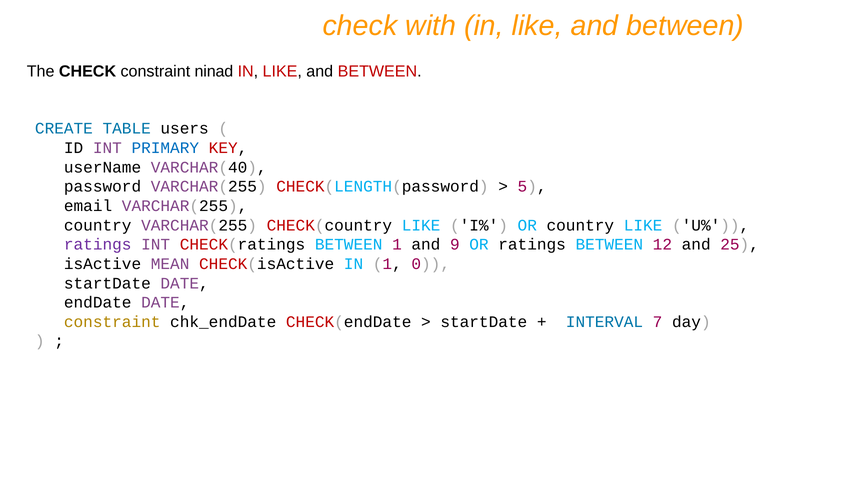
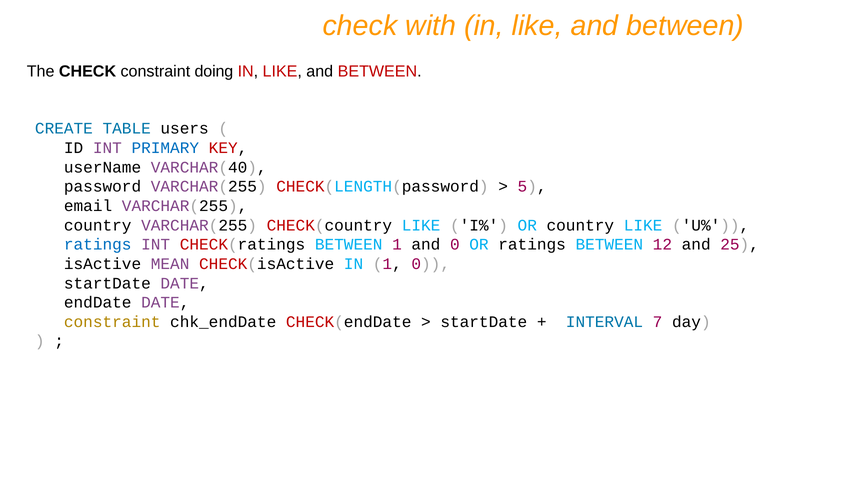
ninad: ninad -> doing
ratings at (98, 244) colour: purple -> blue
and 9: 9 -> 0
